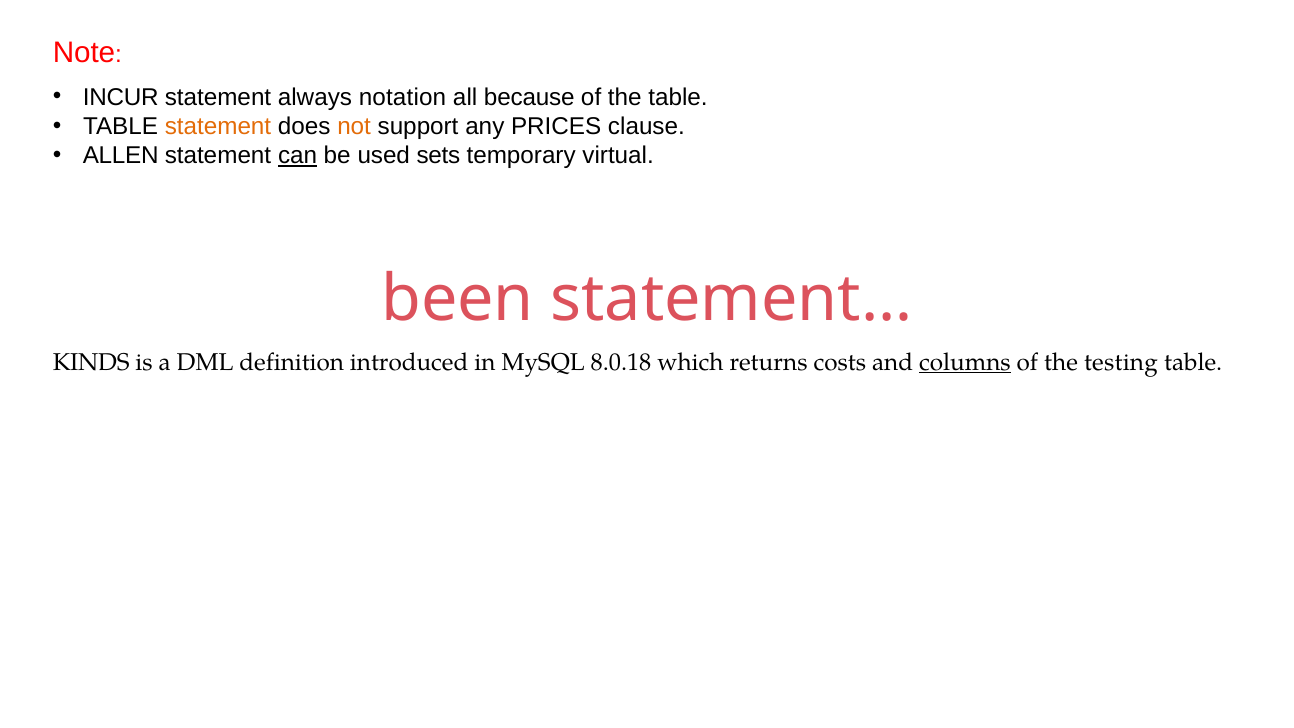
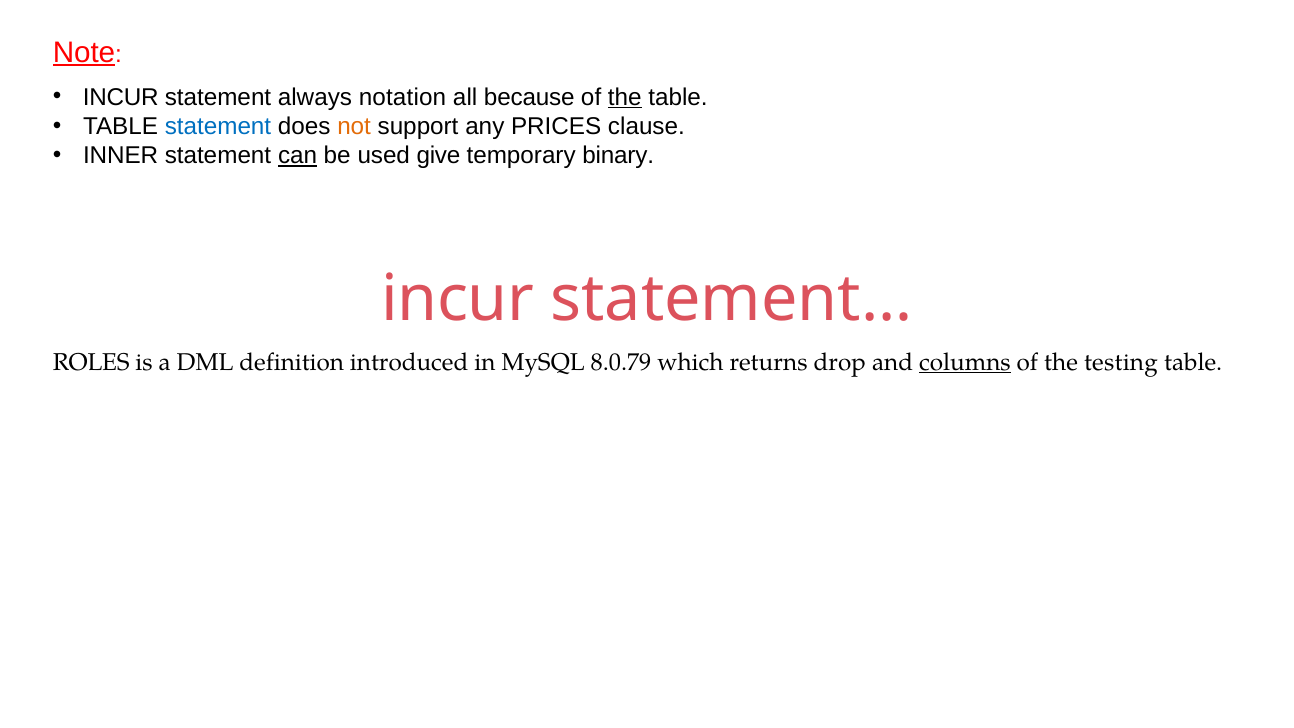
Note underline: none -> present
the at (625, 97) underline: none -> present
statement at (218, 126) colour: orange -> blue
ALLEN: ALLEN -> INNER
sets: sets -> give
virtual: virtual -> binary
been at (458, 299): been -> incur
KINDS: KINDS -> ROLES
8.0.18: 8.0.18 -> 8.0.79
costs: costs -> drop
